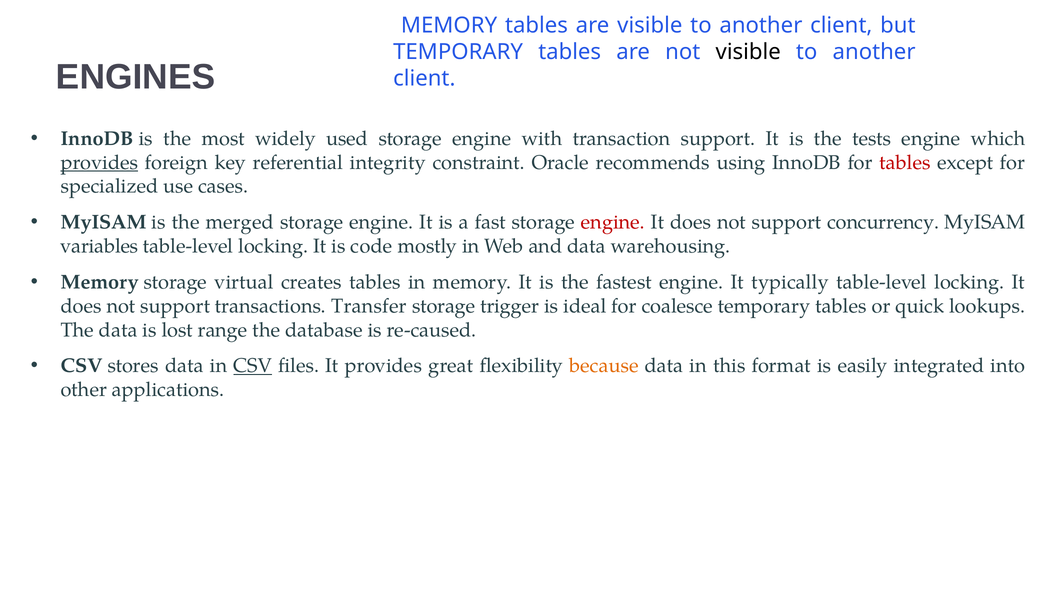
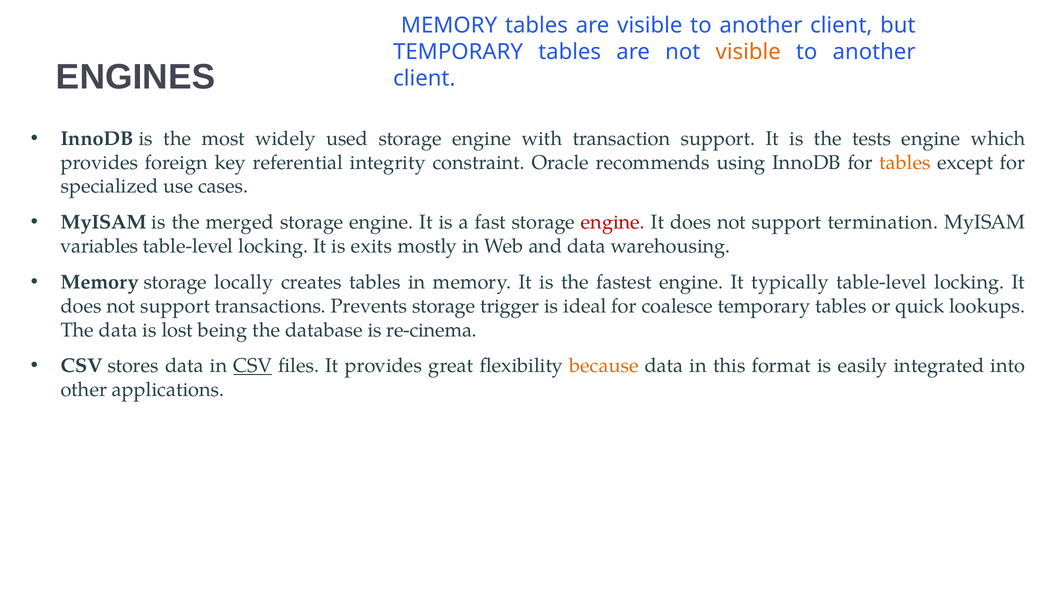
visible at (748, 52) colour: black -> orange
provides at (99, 162) underline: present -> none
tables at (905, 162) colour: red -> orange
concurrency: concurrency -> termination
code: code -> exits
virtual: virtual -> locally
Transfer: Transfer -> Prevents
range: range -> being
re-caused: re-caused -> re-cinema
